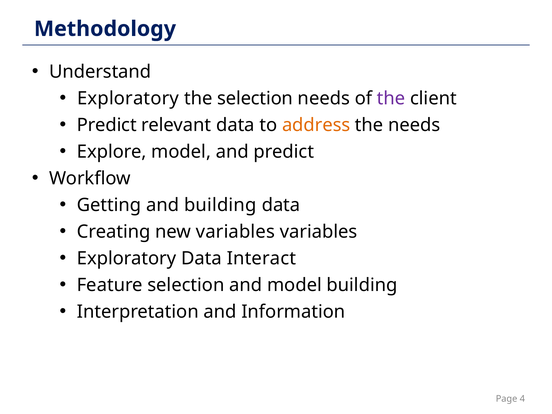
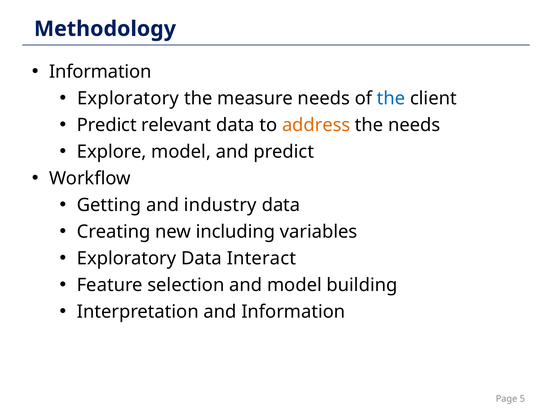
Understand at (100, 72): Understand -> Information
the selection: selection -> measure
the at (391, 98) colour: purple -> blue
and building: building -> industry
new variables: variables -> including
4: 4 -> 5
